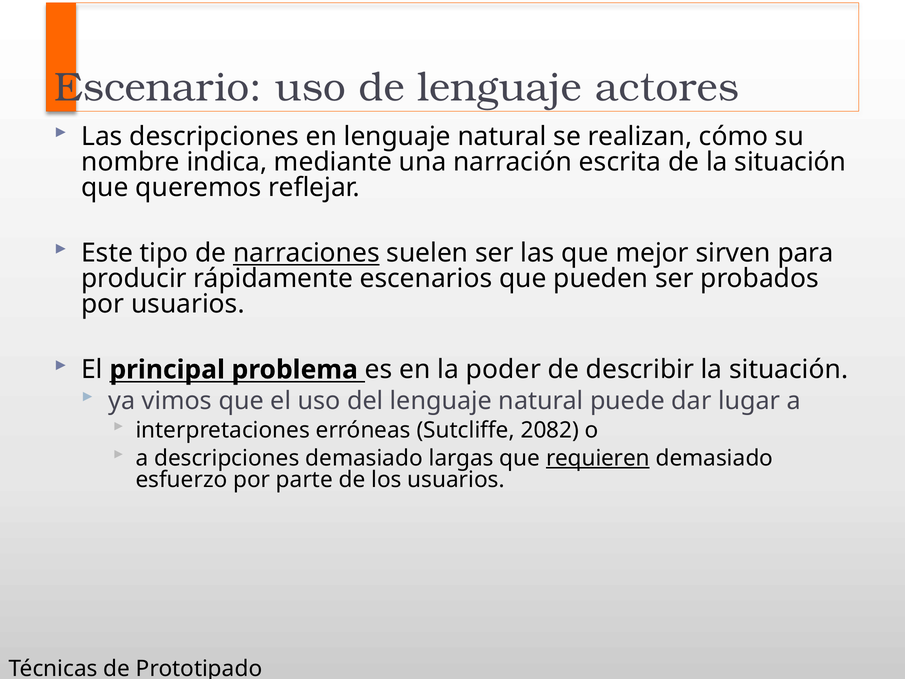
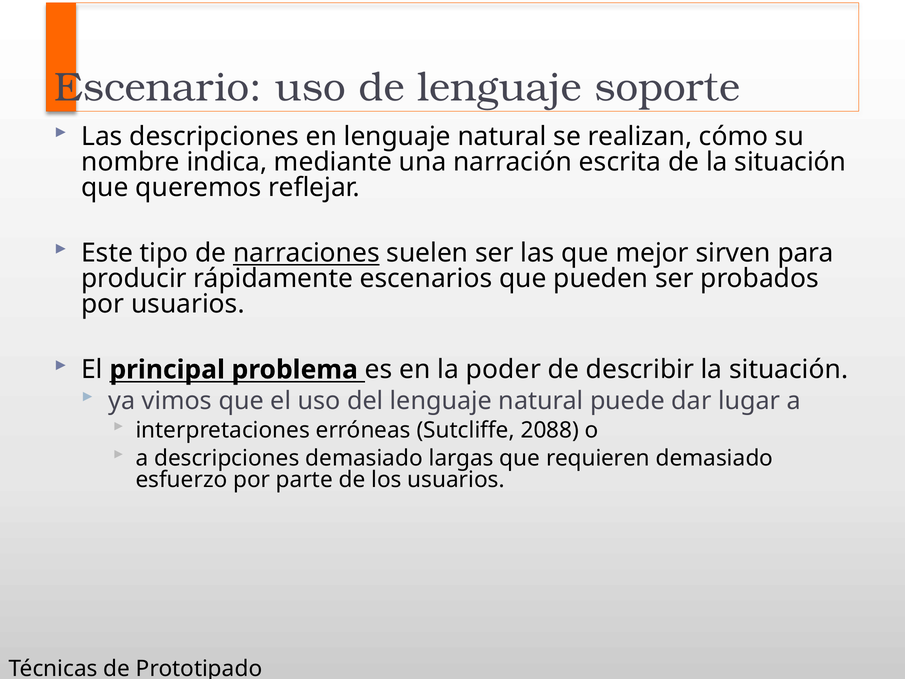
actores: actores -> soporte
2082: 2082 -> 2088
requieren underline: present -> none
